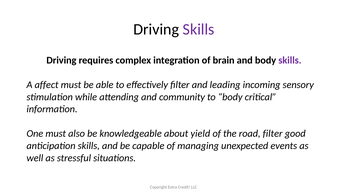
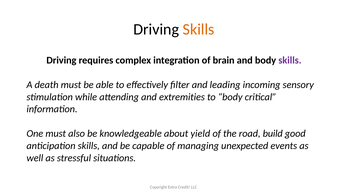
Skills at (199, 29) colour: purple -> orange
affect: affect -> death
community: community -> extremities
road filter: filter -> build
